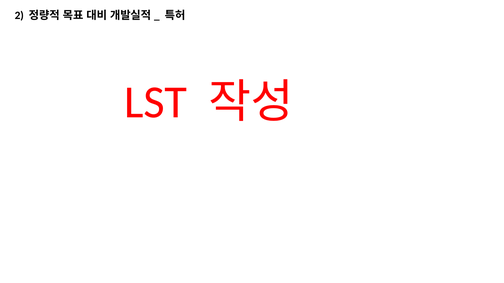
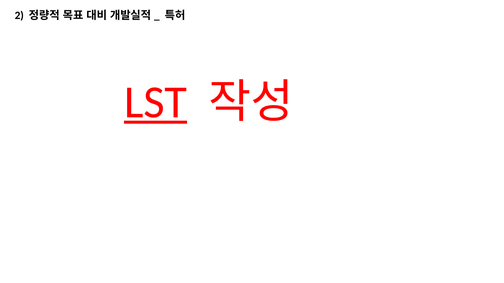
LST underline: none -> present
